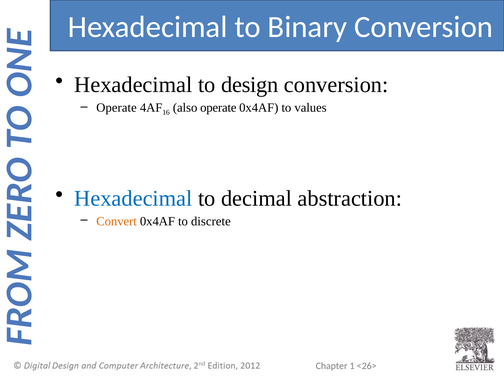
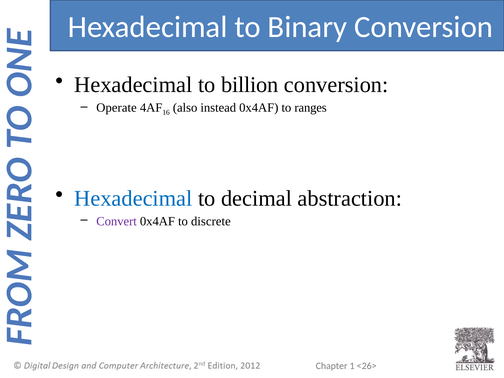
design: design -> billion
also operate: operate -> instead
values: values -> ranges
Convert colour: orange -> purple
